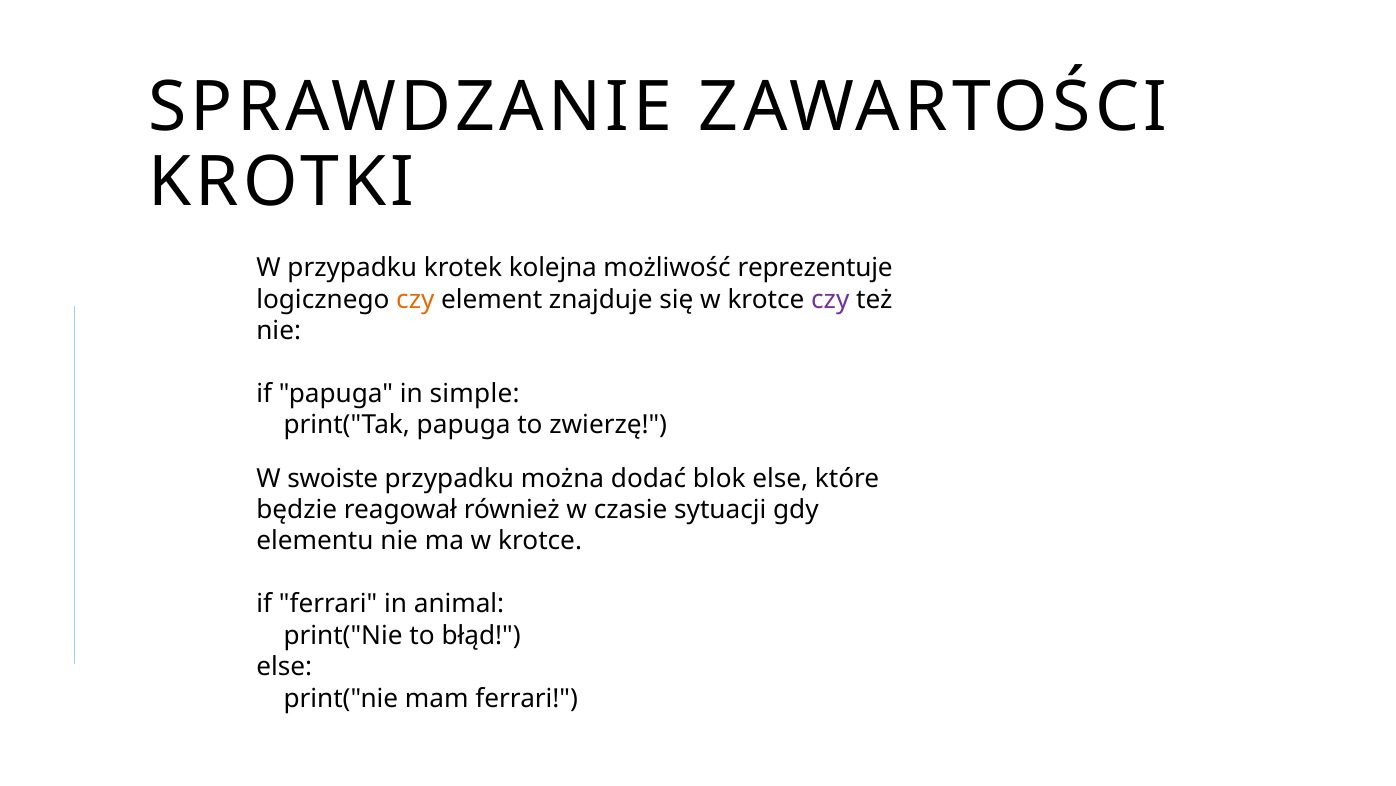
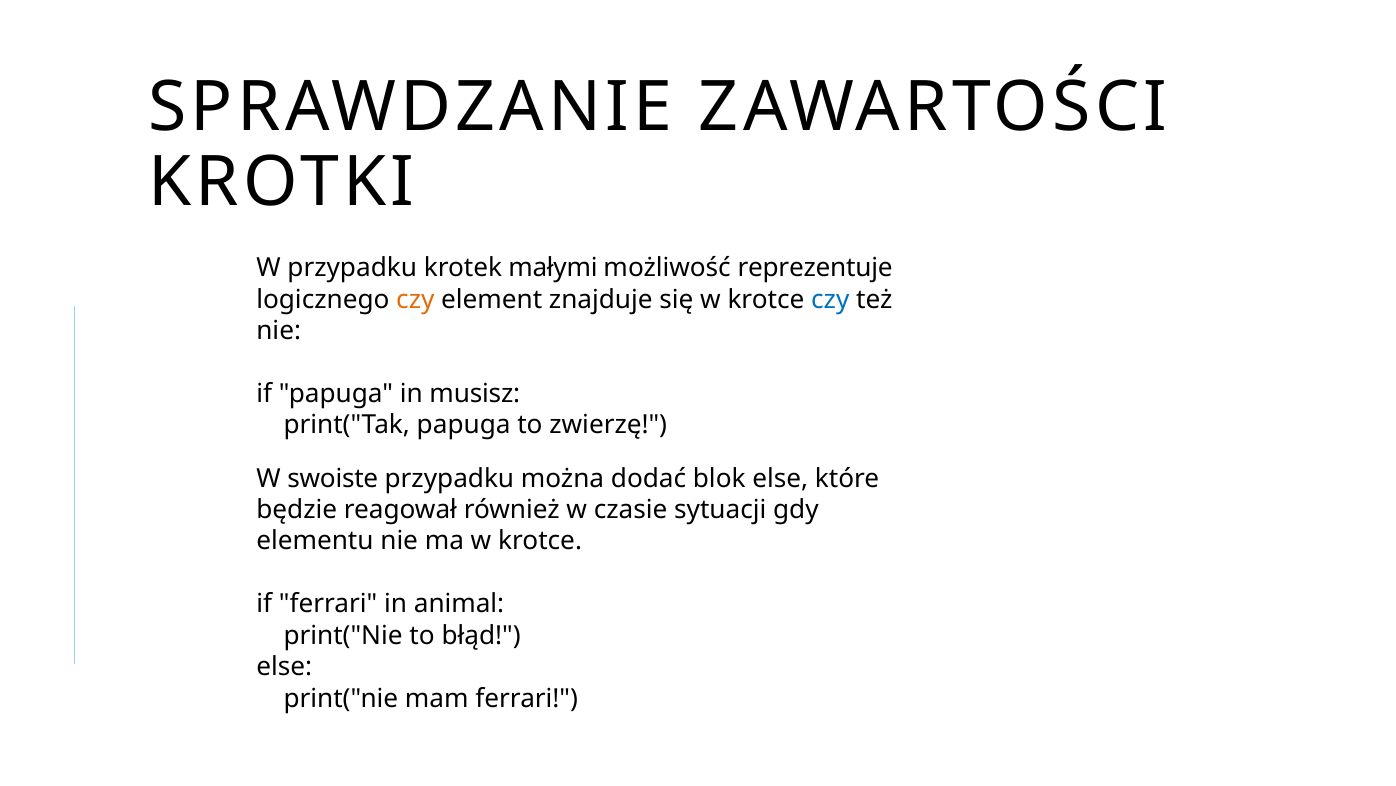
kolejna: kolejna -> małymi
czy at (830, 299) colour: purple -> blue
simple: simple -> musisz
